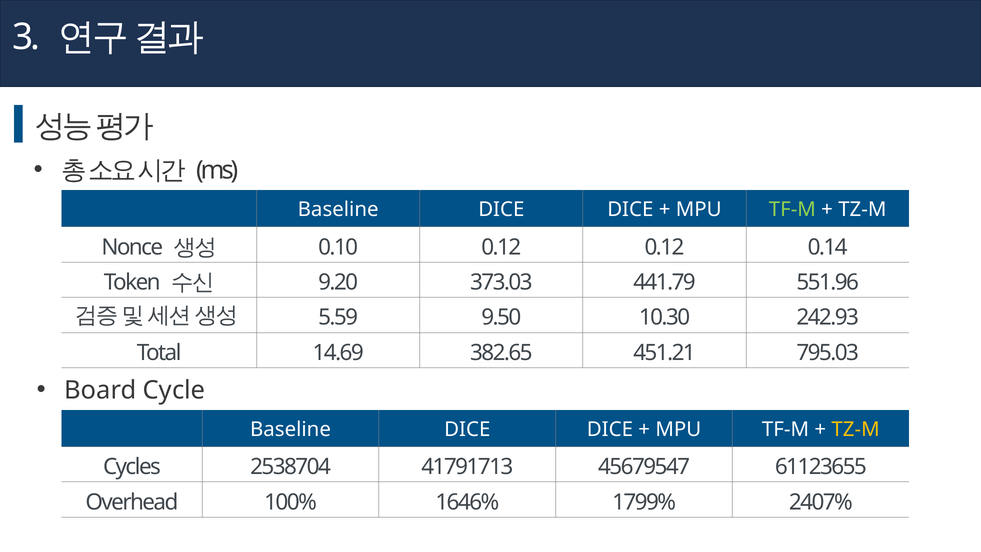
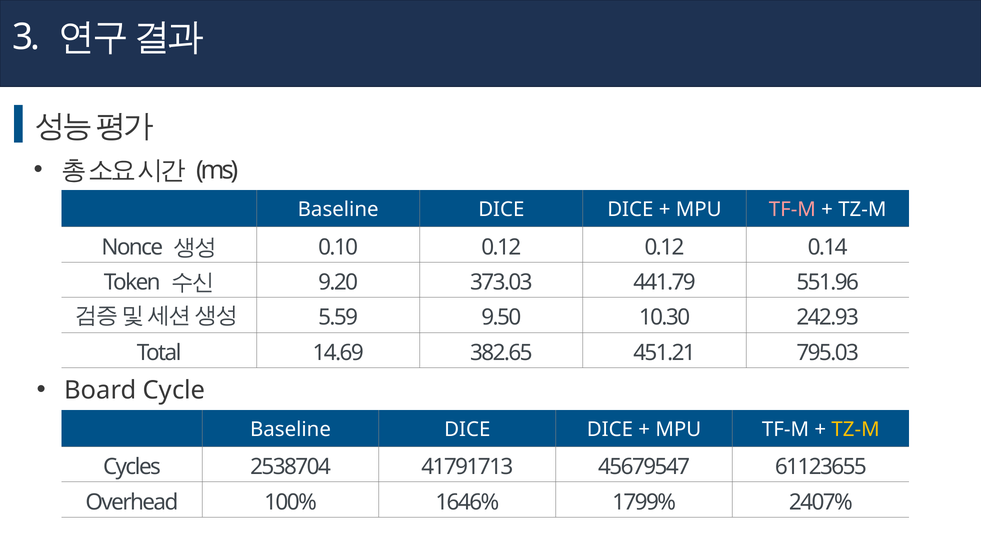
TF-M at (792, 210) colour: light green -> pink
